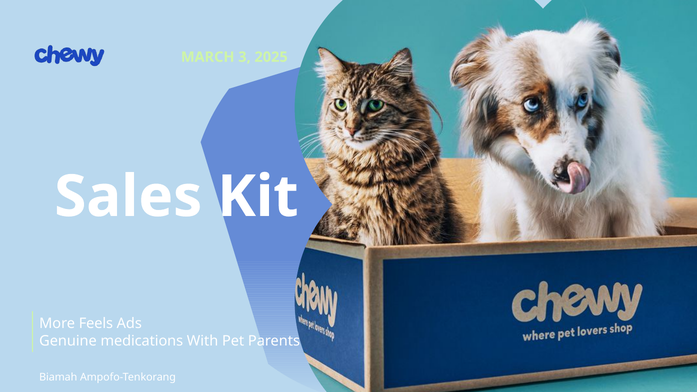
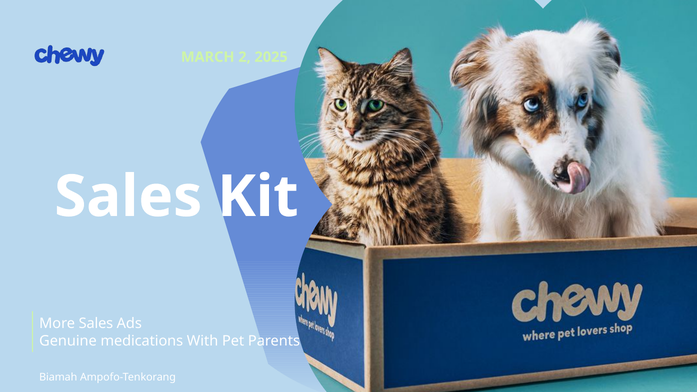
3: 3 -> 2
More Feels: Feels -> Sales
